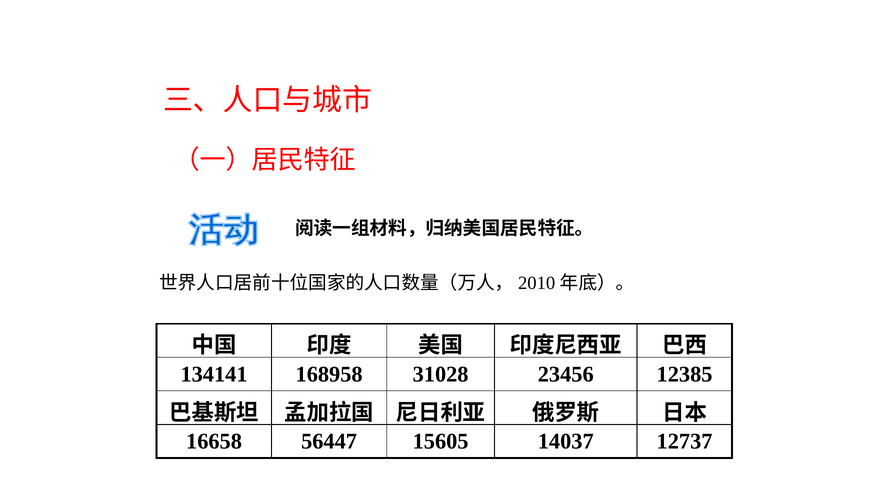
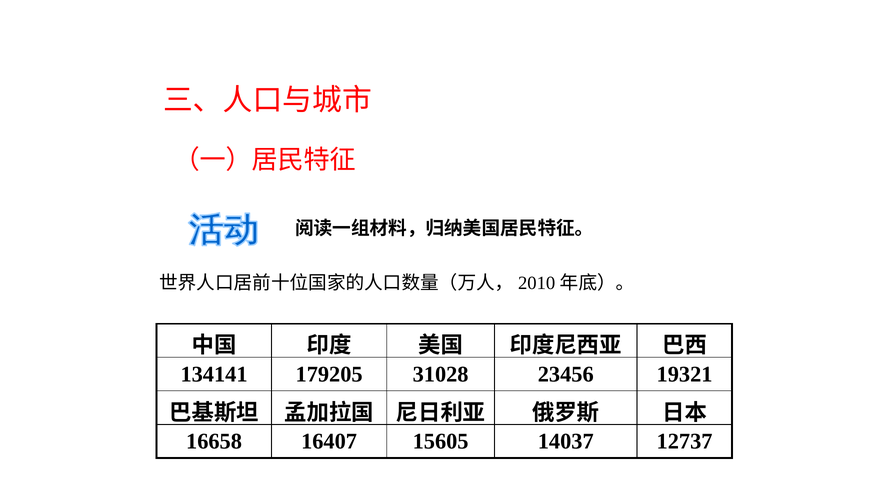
168958: 168958 -> 179205
12385: 12385 -> 19321
56447: 56447 -> 16407
